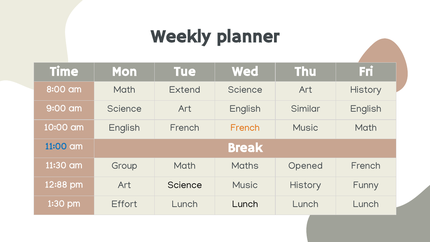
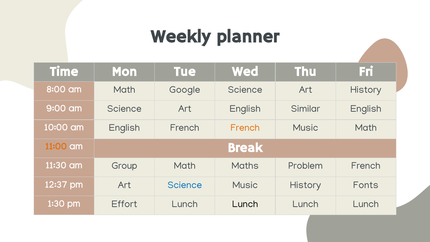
Extend: Extend -> Google
11:00 colour: blue -> orange
Opened: Opened -> Problem
12:88: 12:88 -> 12:37
Science at (185, 185) colour: black -> blue
Funny: Funny -> Fonts
